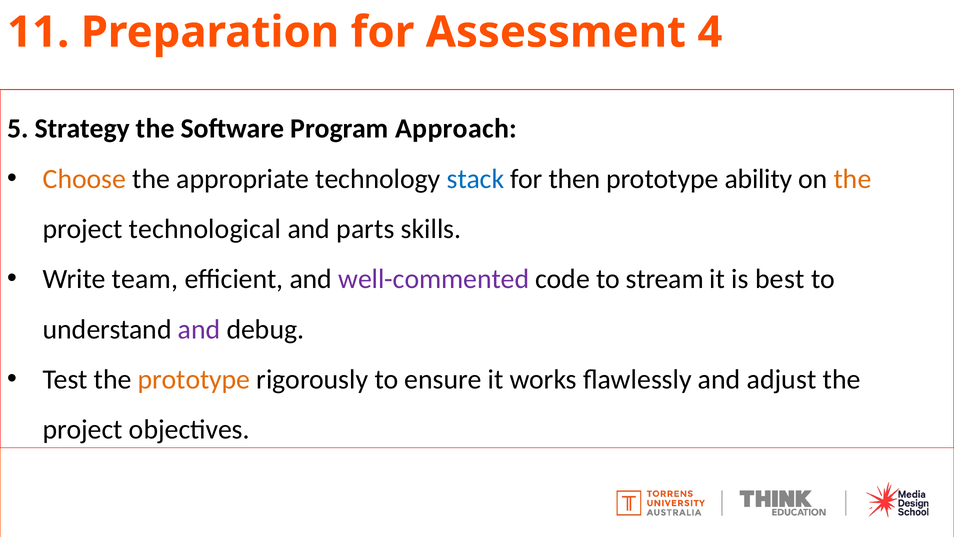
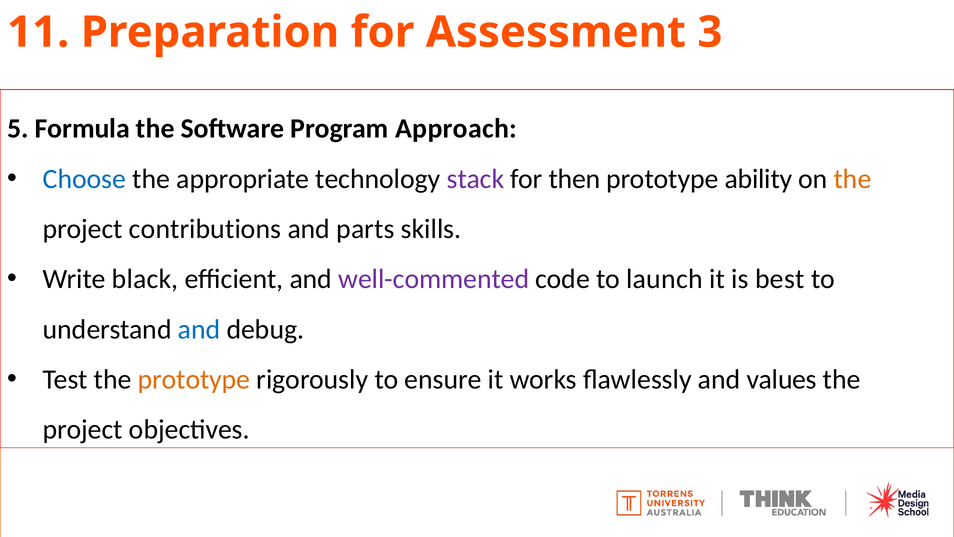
4: 4 -> 3
Strategy: Strategy -> Formula
Choose colour: orange -> blue
stack colour: blue -> purple
technological: technological -> contributions
team: team -> black
stream: stream -> launch
and at (199, 329) colour: purple -> blue
adjust: adjust -> values
